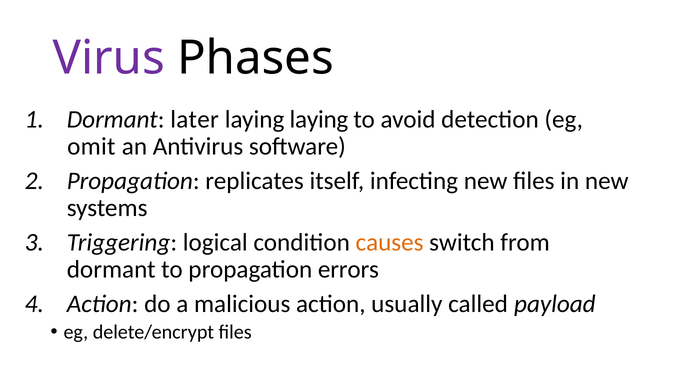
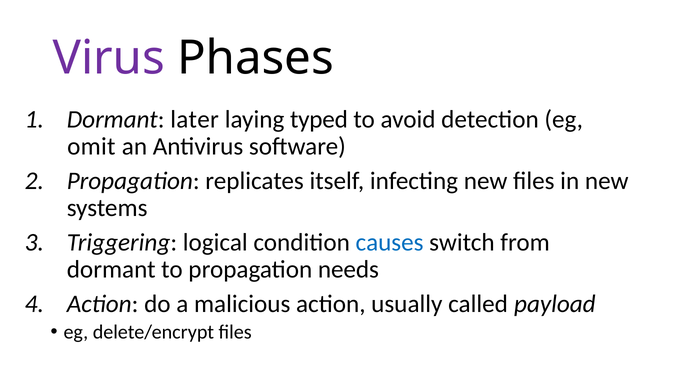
laying laying: laying -> typed
causes colour: orange -> blue
errors: errors -> needs
